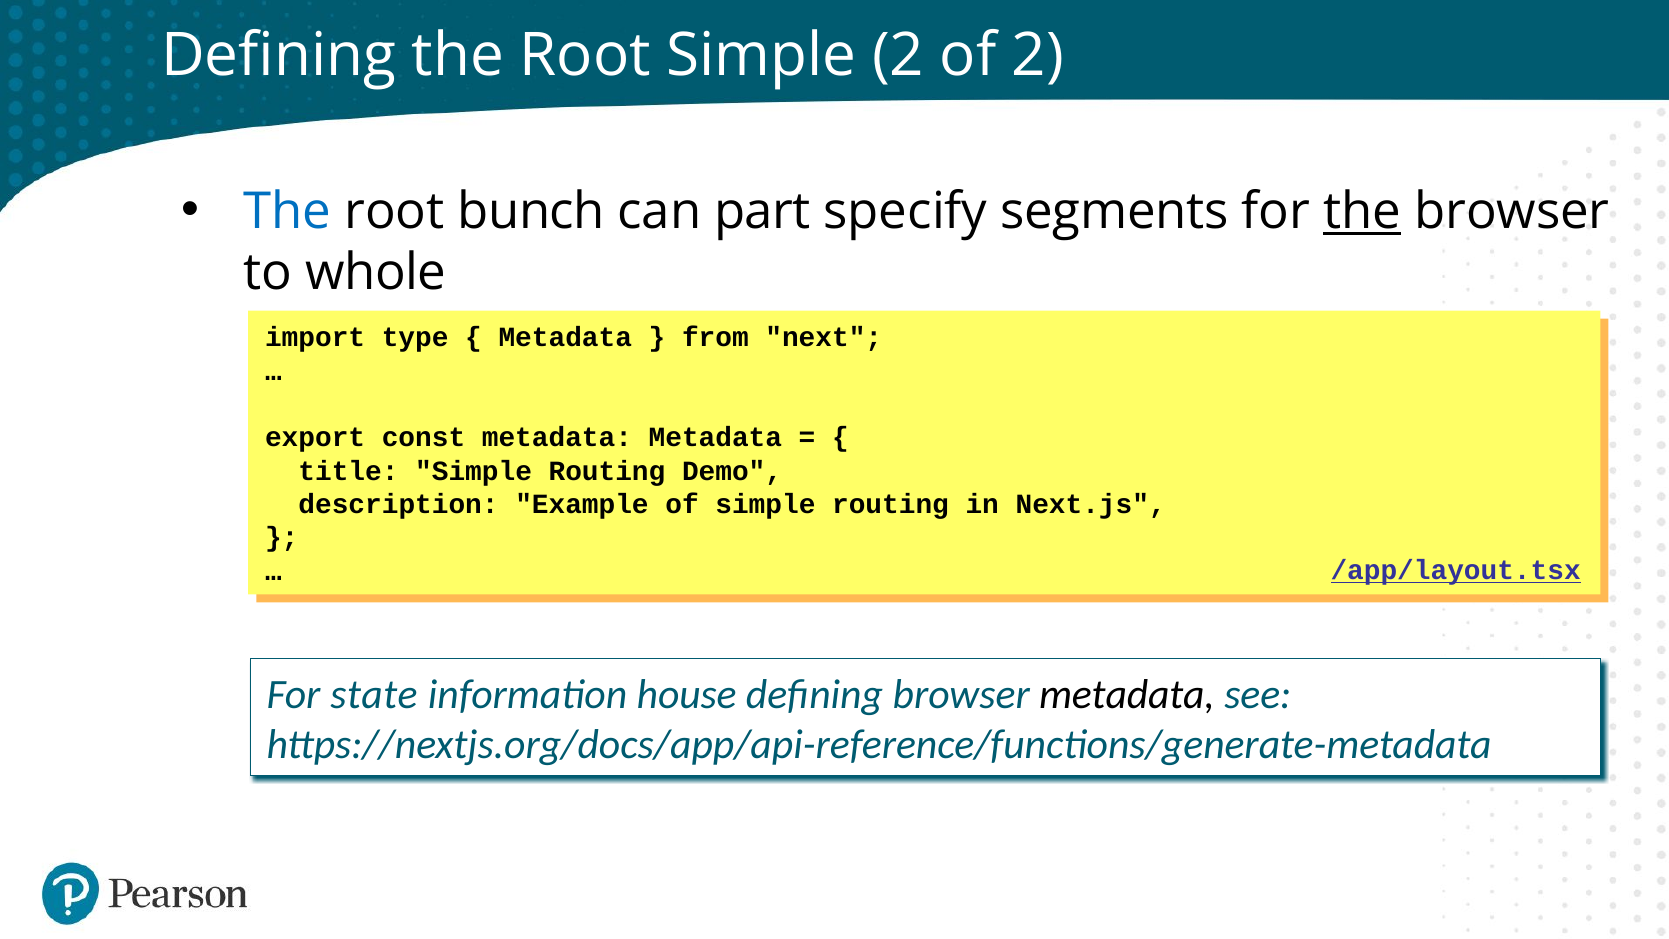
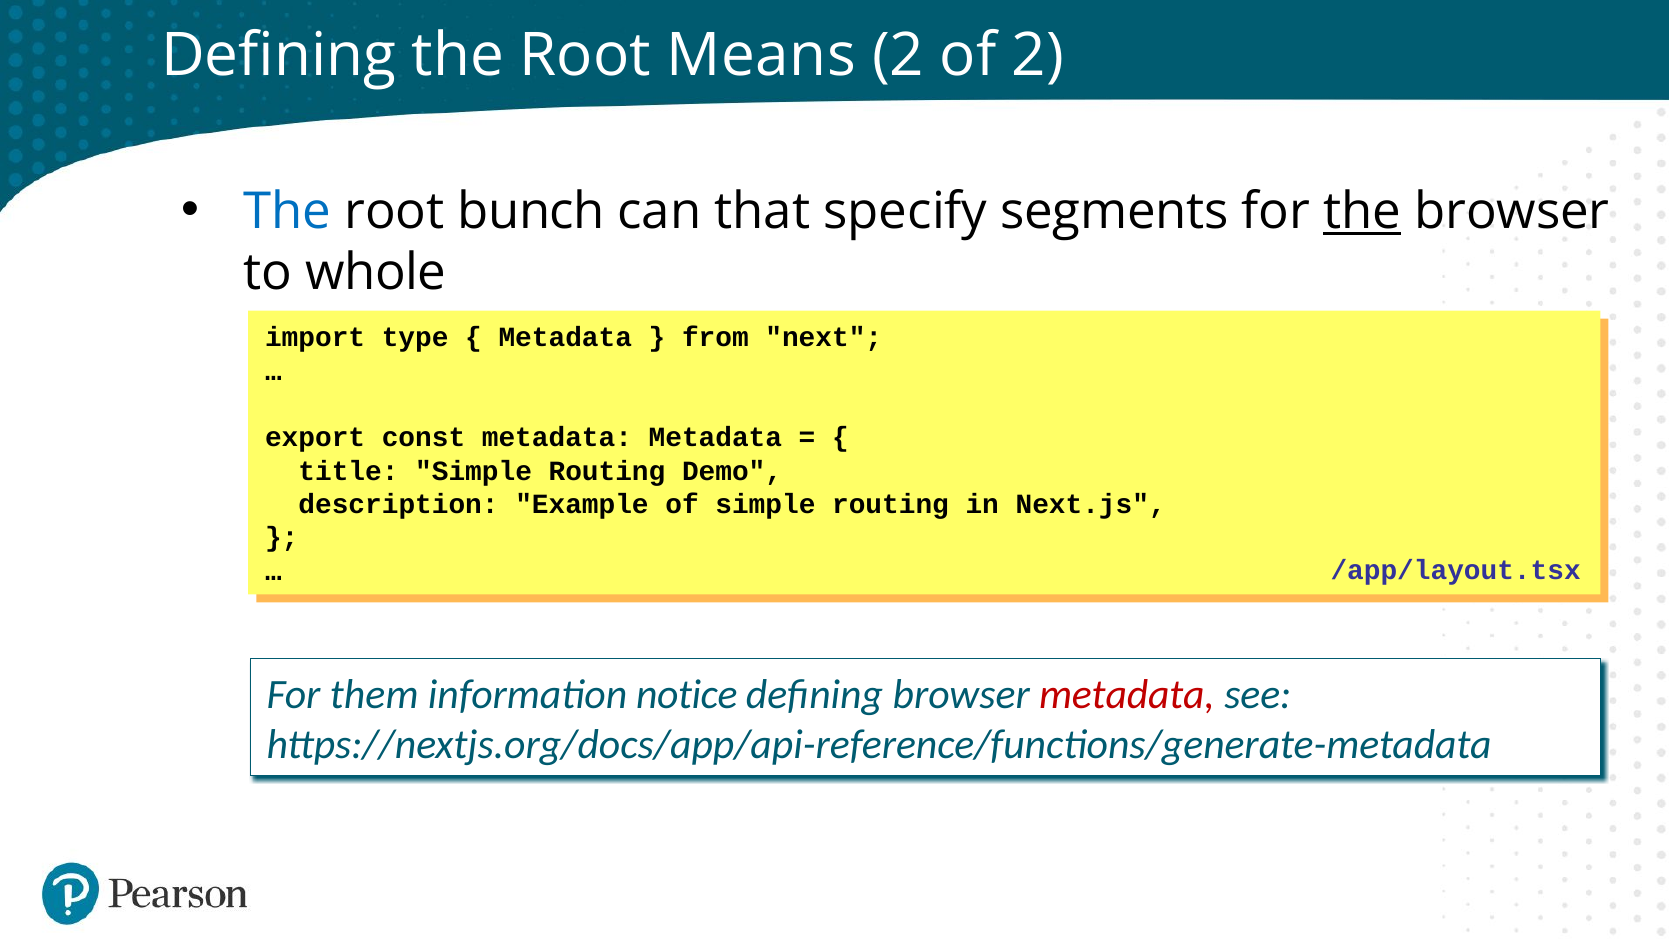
Root Simple: Simple -> Means
part: part -> that
/app/layout.tsx underline: present -> none
state: state -> them
house: house -> notice
metadata at (1127, 695) colour: black -> red
